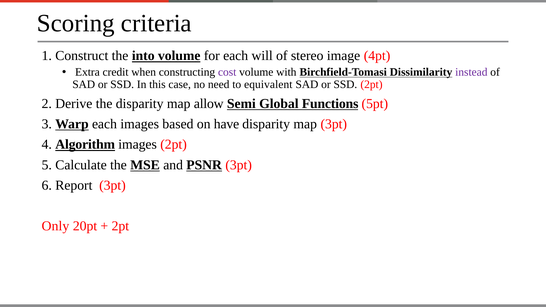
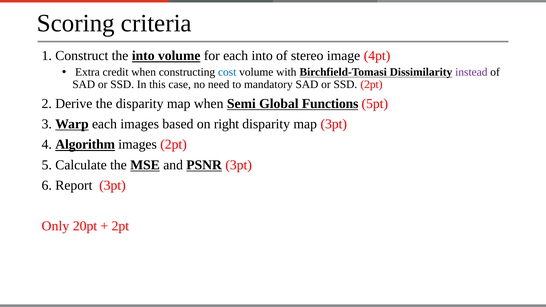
each will: will -> into
cost colour: purple -> blue
equivalent: equivalent -> mandatory
map allow: allow -> when
have: have -> right
